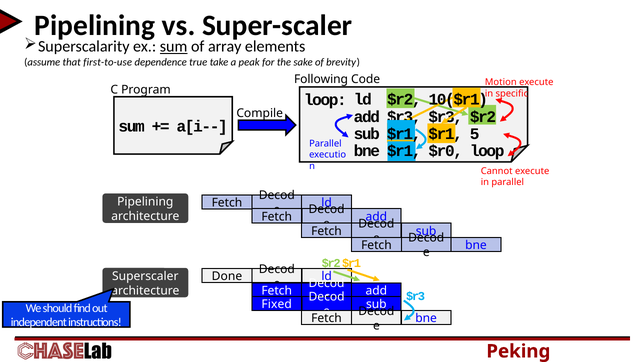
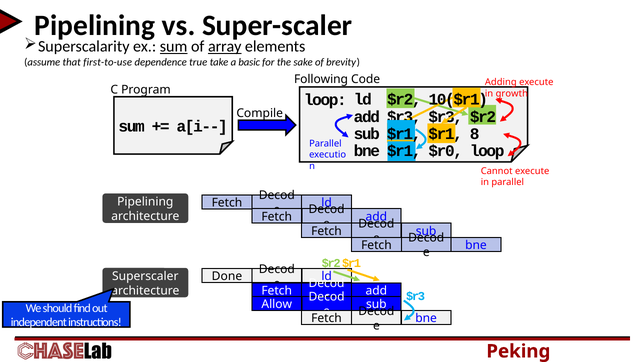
array underline: none -> present
peak: peak -> basic
Motion: Motion -> Adding
specific: specific -> growth
5: 5 -> 8
Fixed: Fixed -> Allow
